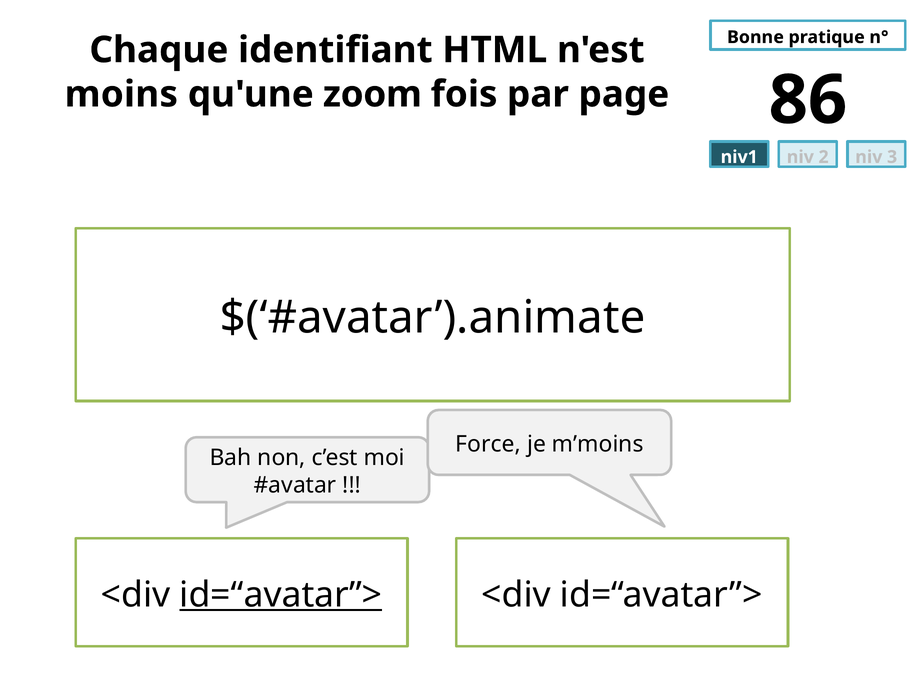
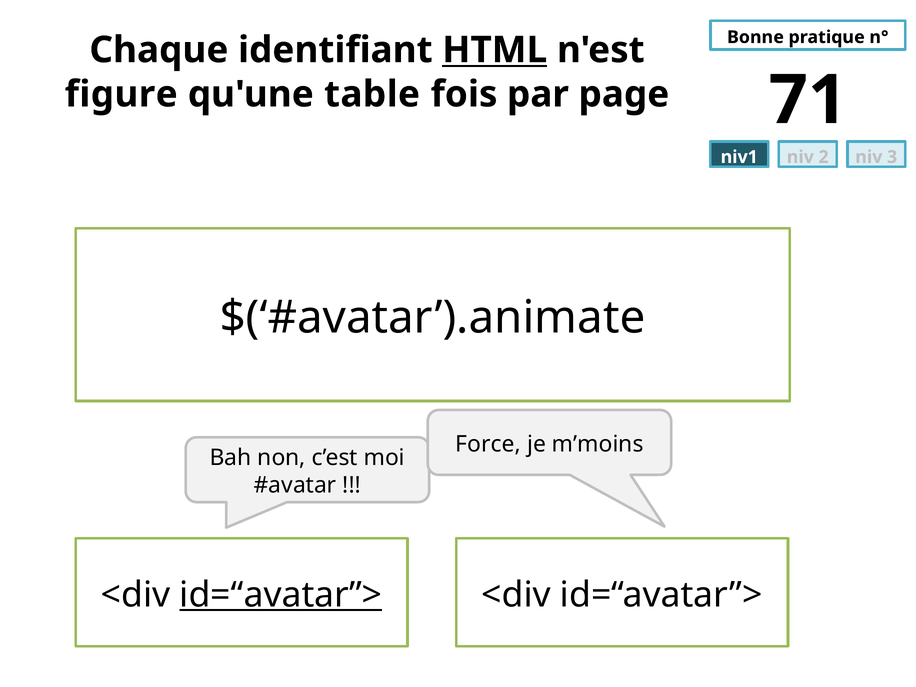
HTML underline: none -> present
moins: moins -> figure
zoom: zoom -> table
86: 86 -> 71
